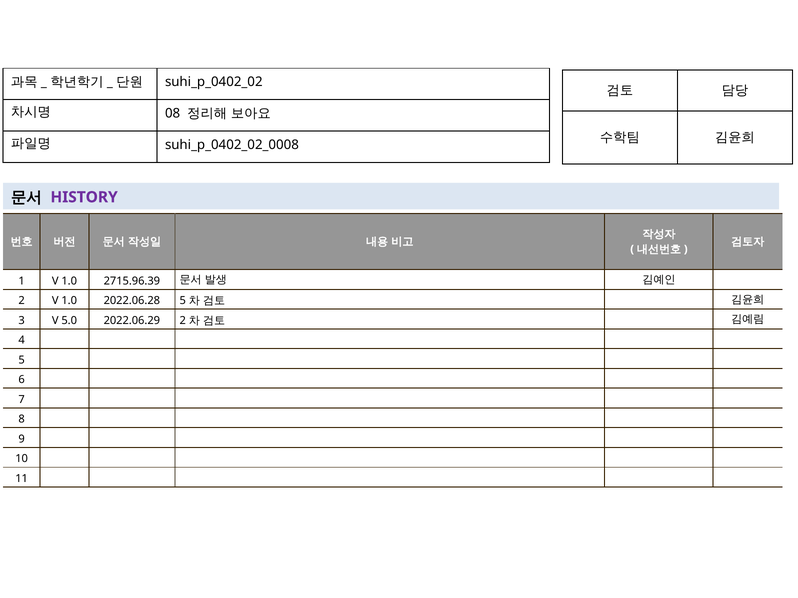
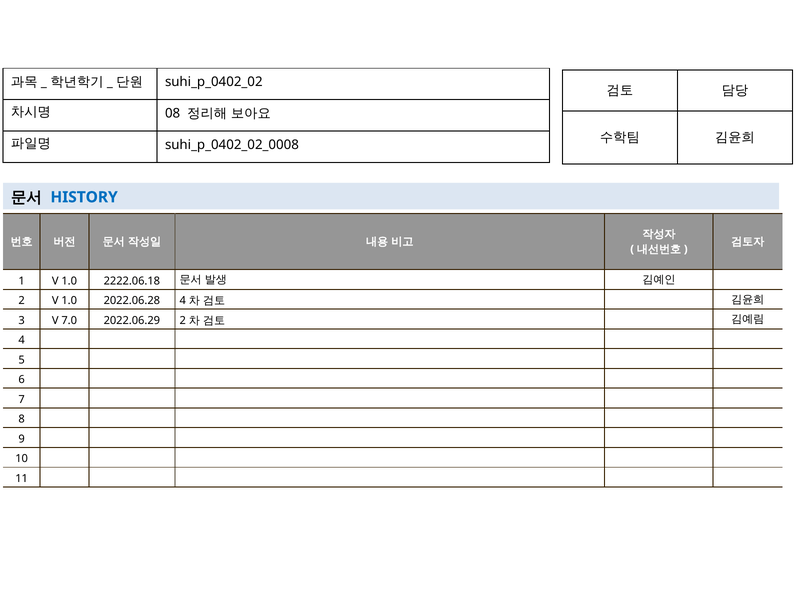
HISTORY colour: purple -> blue
2715.96.39: 2715.96.39 -> 2222.06.18
2022.06.28 5: 5 -> 4
5.0: 5.0 -> 7.0
